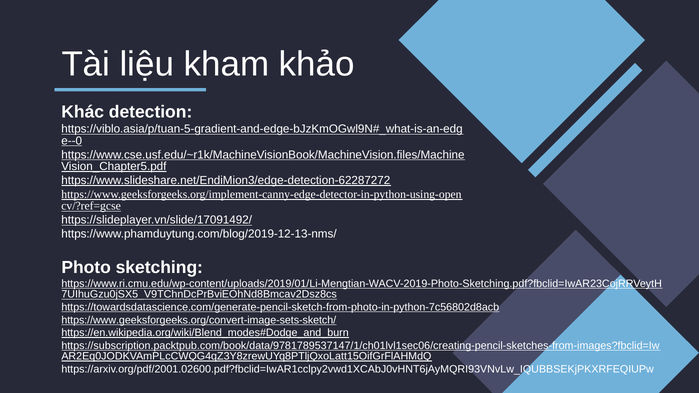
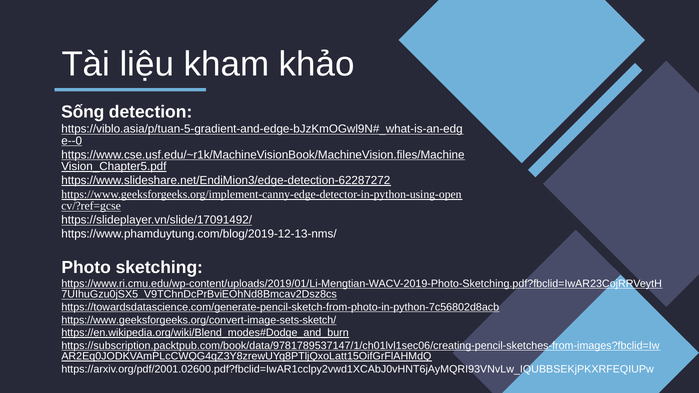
Khác: Khác -> Sống
